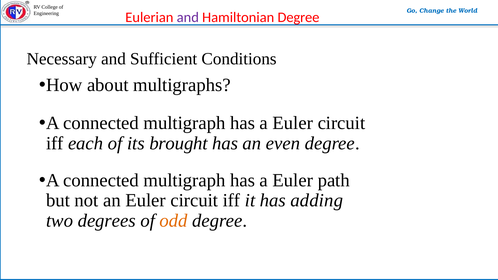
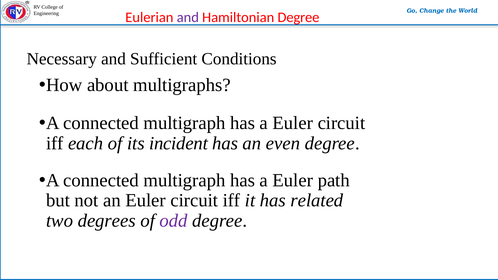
brought: brought -> incident
adding: adding -> related
odd colour: orange -> purple
